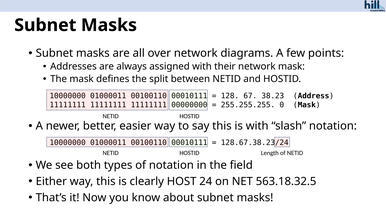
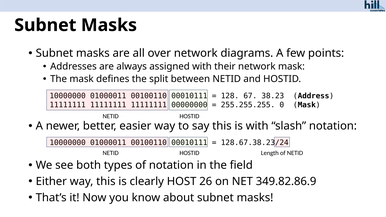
24: 24 -> 26
563.18.32.5: 563.18.32.5 -> 349.82.86.9
